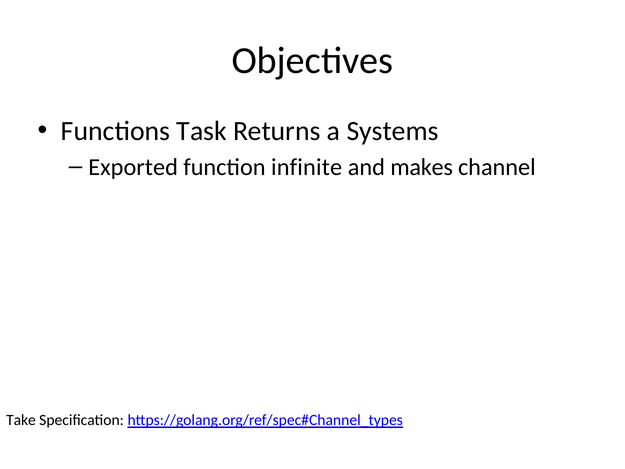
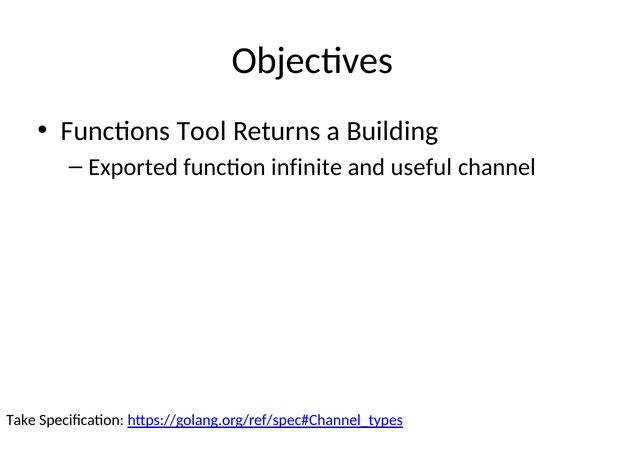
Task: Task -> Tool
Systems: Systems -> Building
makes: makes -> useful
